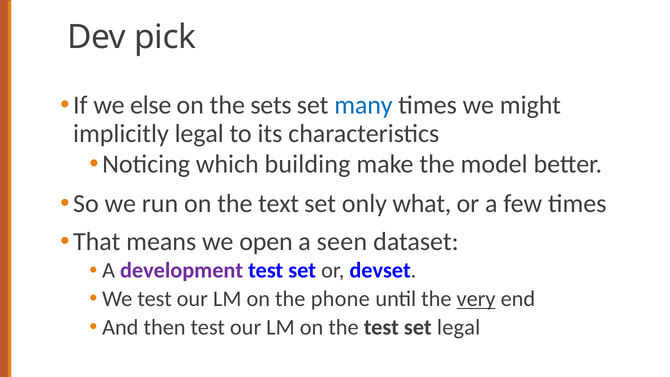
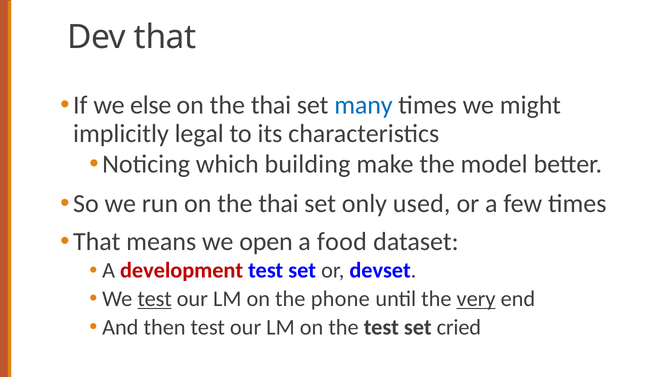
Dev pick: pick -> that
sets at (271, 105): sets -> thai
run on the text: text -> thai
what: what -> used
seen: seen -> food
development colour: purple -> red
test at (155, 299) underline: none -> present
set legal: legal -> cried
